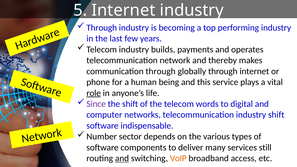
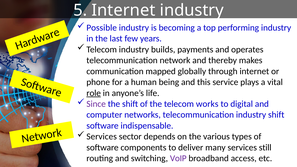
Through at (102, 28): Through -> Possible
communication through: through -> mapped
words: words -> works
Number at (102, 137): Number -> Services
and at (122, 158) underline: present -> none
VoIP colour: orange -> purple
